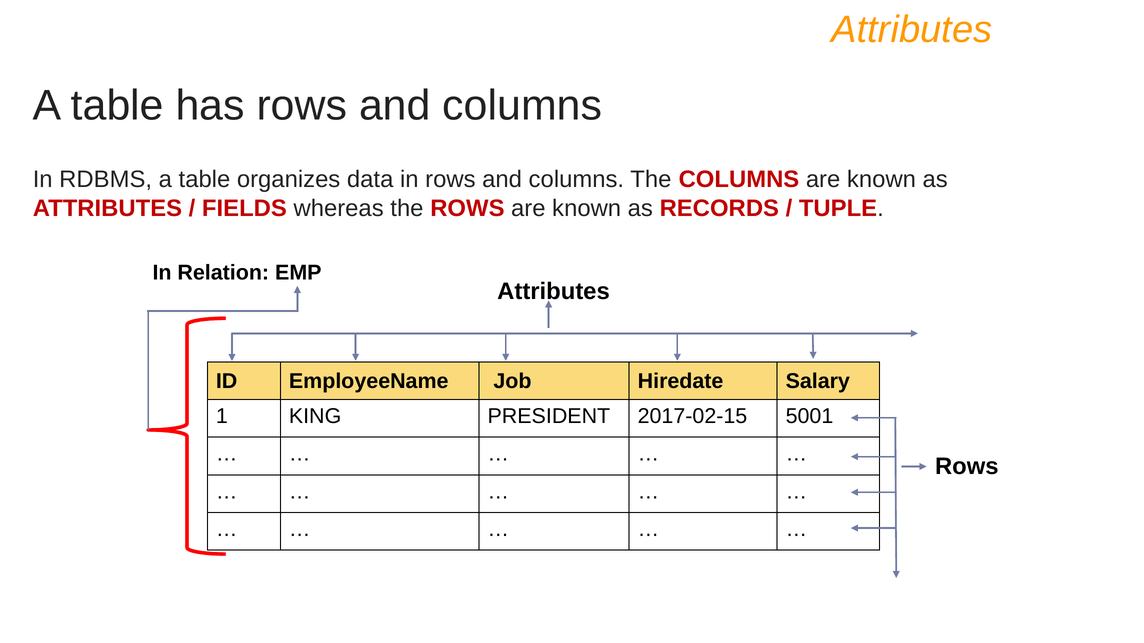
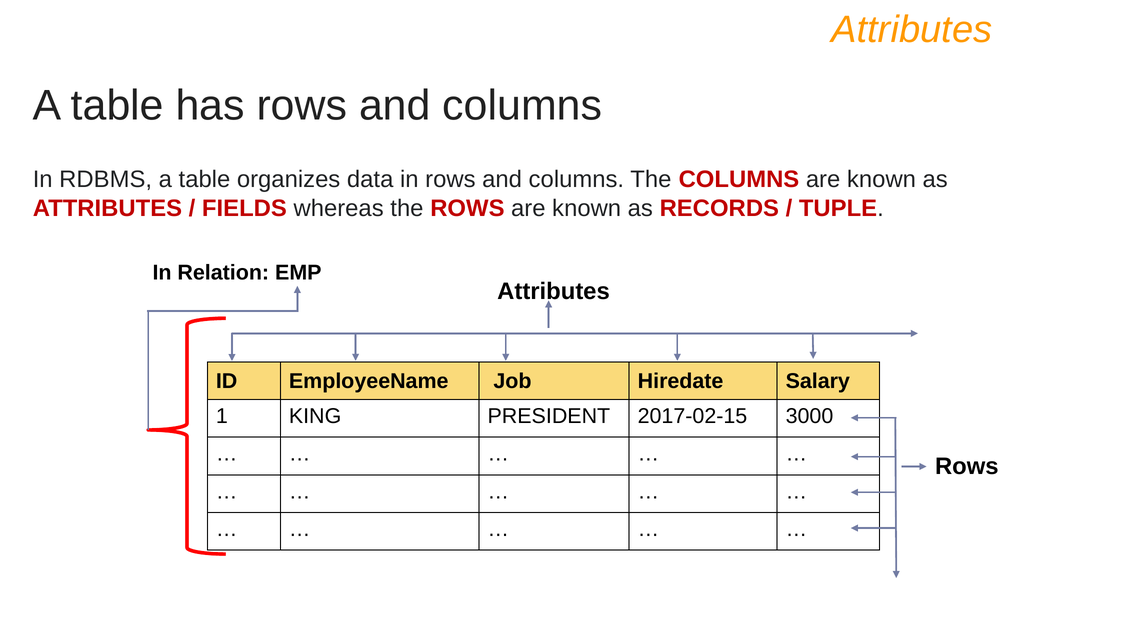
5001: 5001 -> 3000
